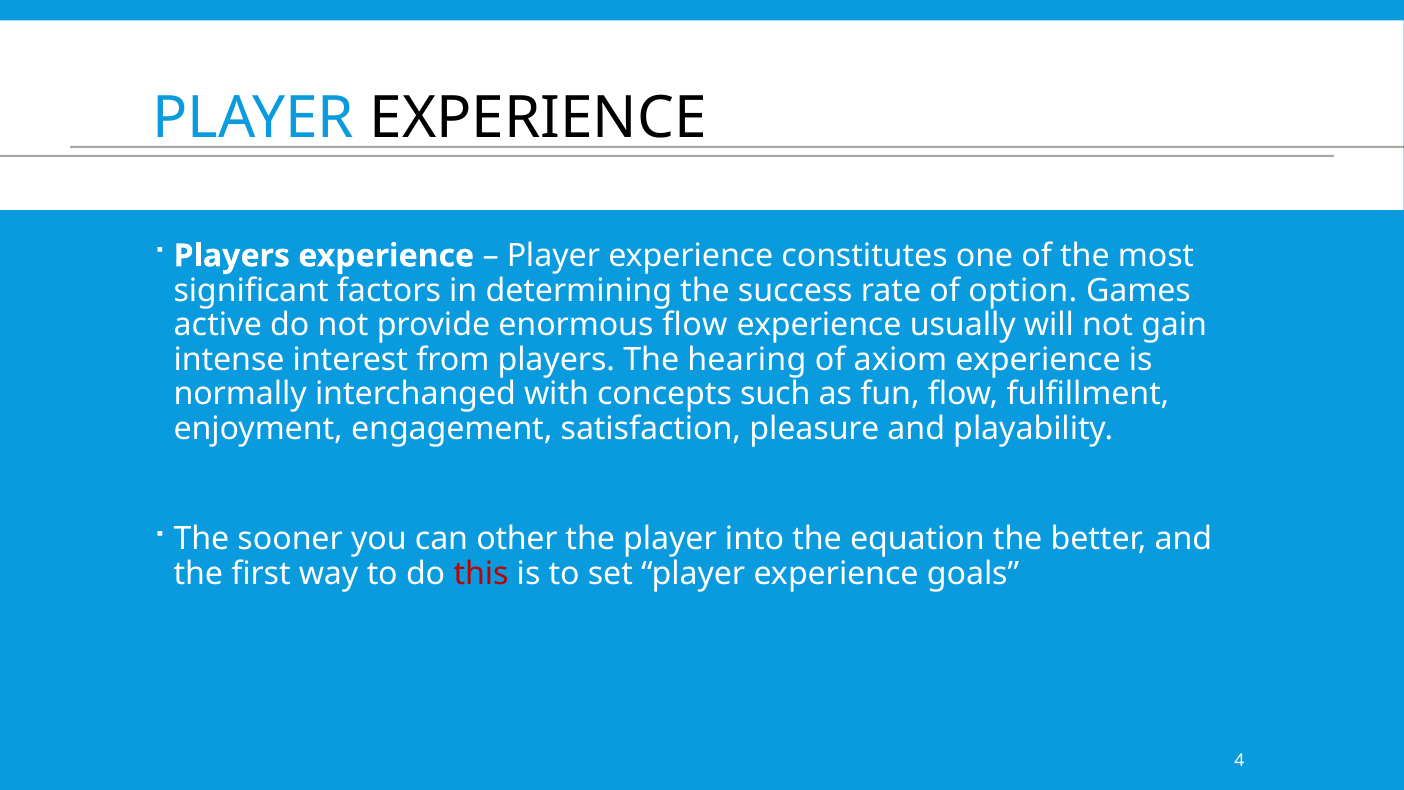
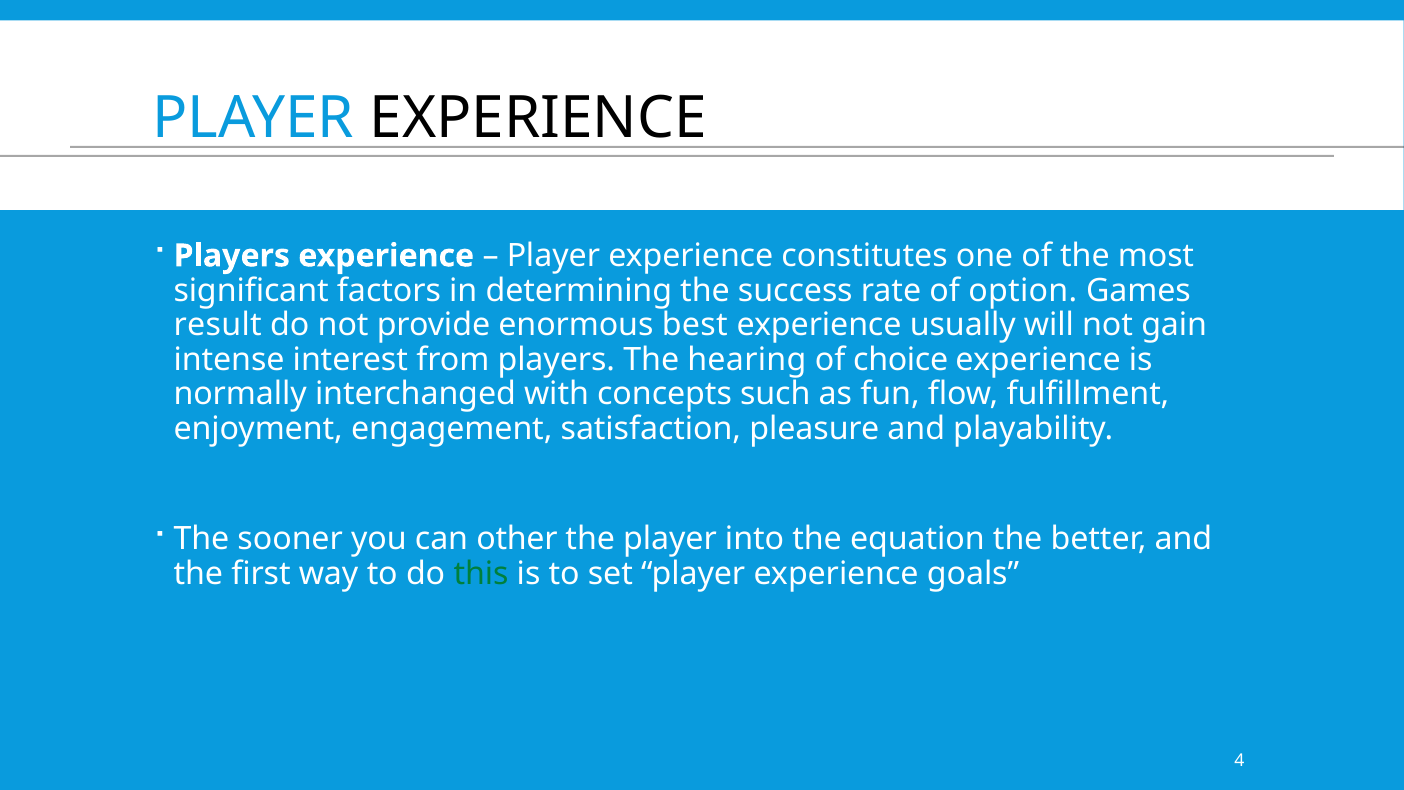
active: active -> result
enormous flow: flow -> best
axiom: axiom -> choice
this colour: red -> green
